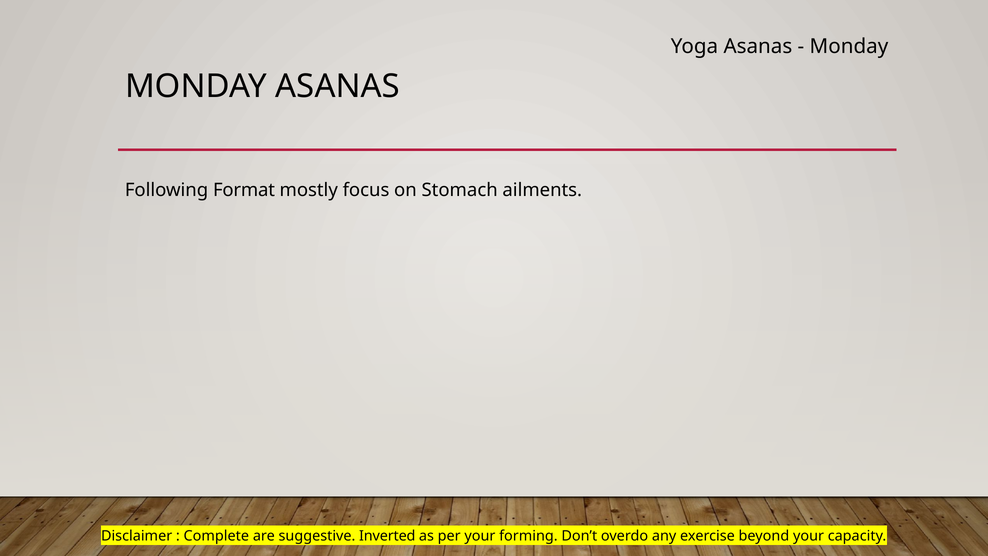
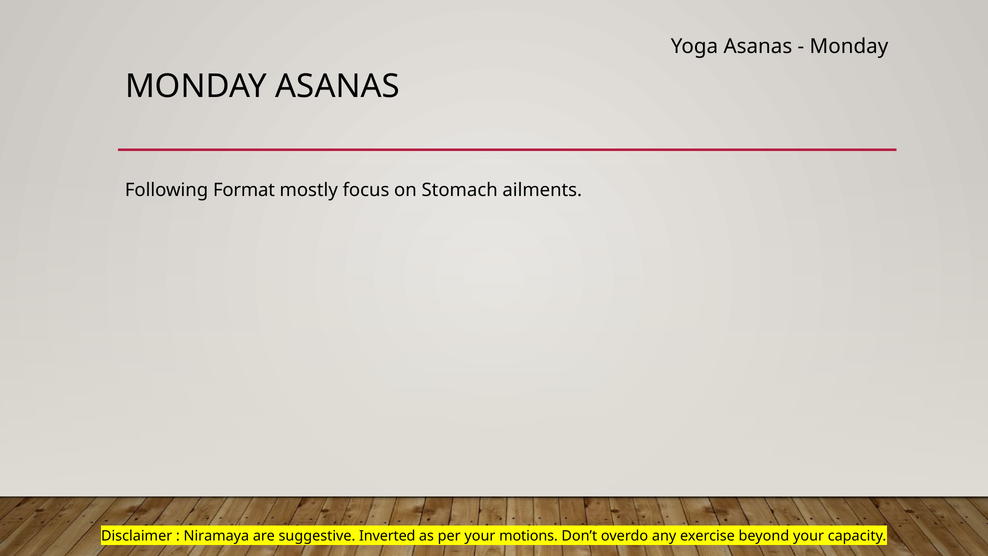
Complete: Complete -> Niramaya
forming: forming -> motions
